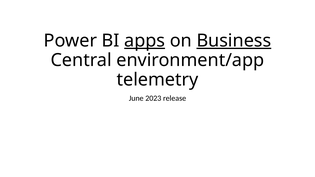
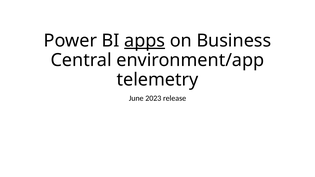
Business underline: present -> none
